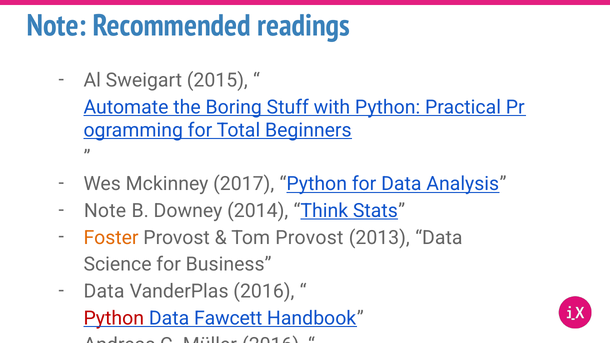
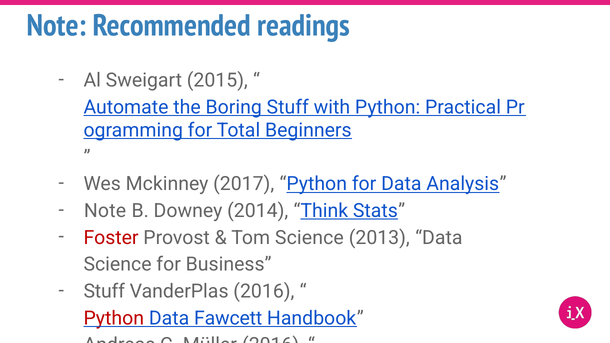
Foster colour: orange -> red
Tom Provost: Provost -> Science
Data at (104, 291): Data -> Stuff
